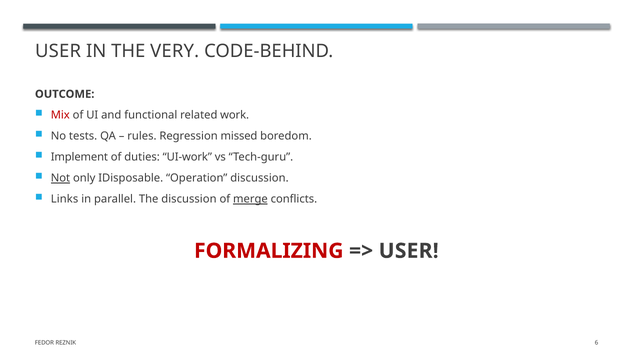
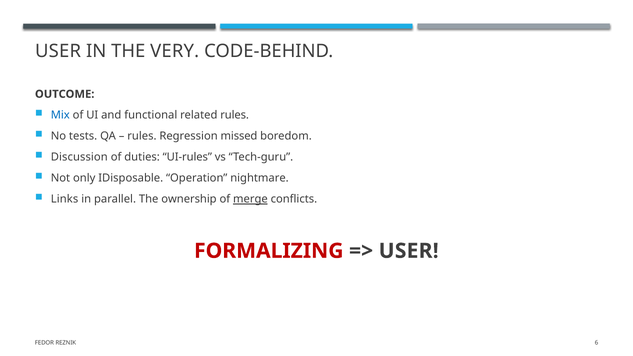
Mix colour: red -> blue
related work: work -> rules
Implement: Implement -> Discussion
UI-work: UI-work -> UI-rules
Not underline: present -> none
Operation discussion: discussion -> nightmare
The discussion: discussion -> ownership
